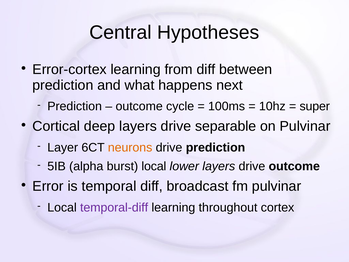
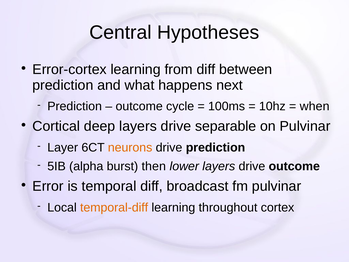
super: super -> when
burst local: local -> then
temporal-diff colour: purple -> orange
